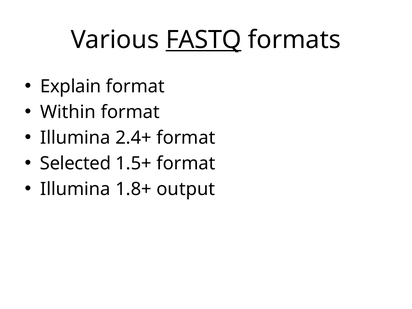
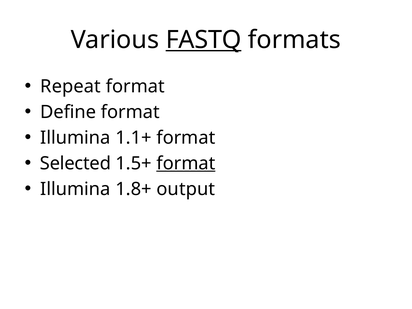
Explain: Explain -> Repeat
Within: Within -> Define
2.4+: 2.4+ -> 1.1+
format at (186, 163) underline: none -> present
